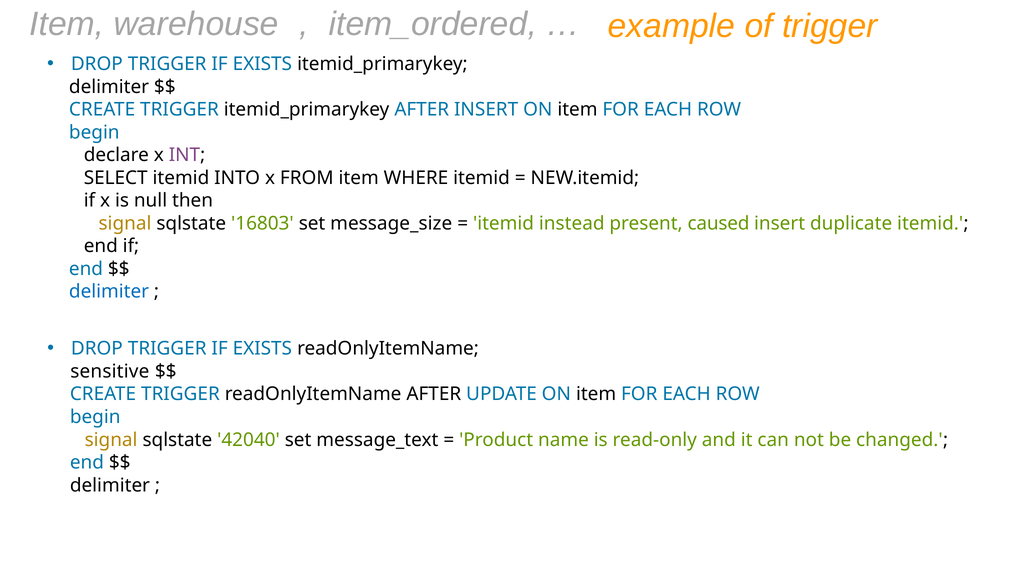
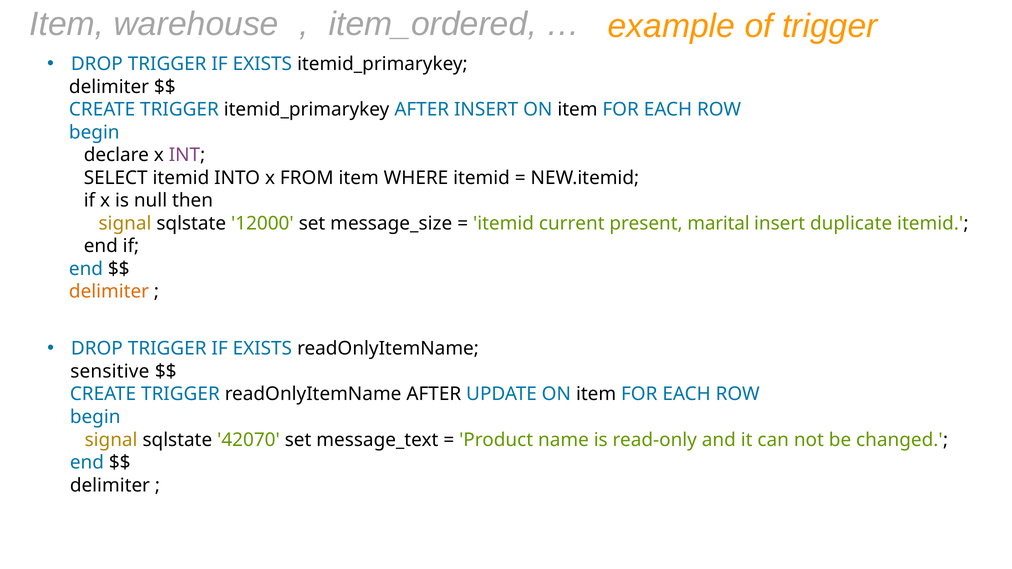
16803: 16803 -> 12000
instead: instead -> current
caused: caused -> marital
delimiter at (109, 292) colour: blue -> orange
42040: 42040 -> 42070
